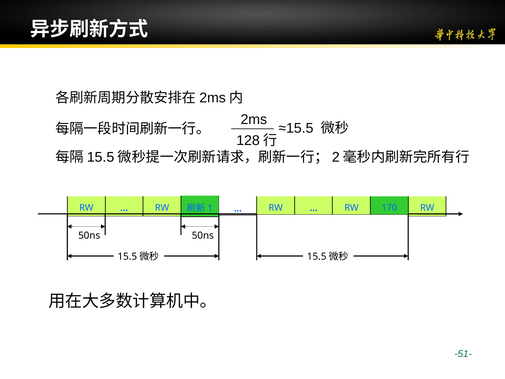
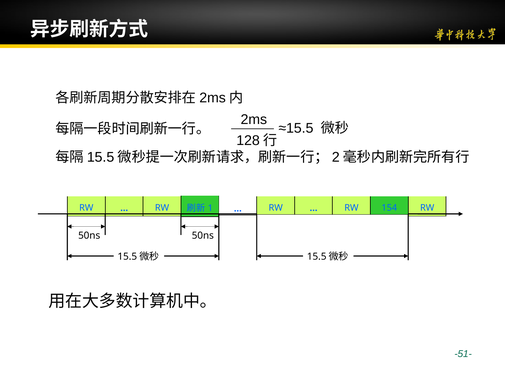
170: 170 -> 154
